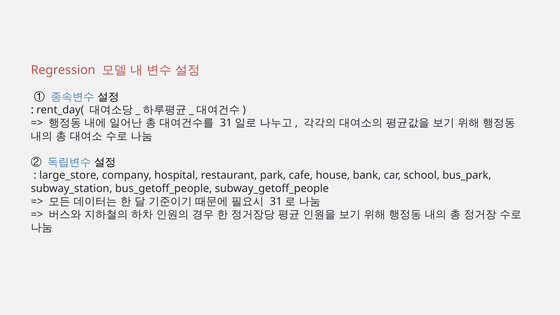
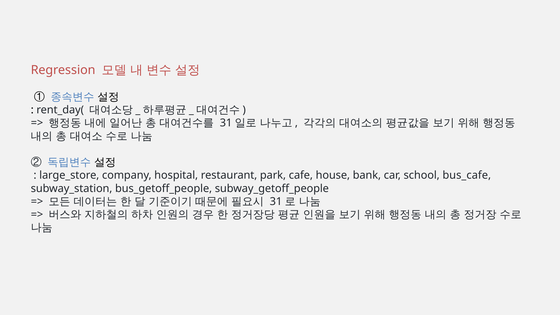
bus_park: bus_park -> bus_cafe
